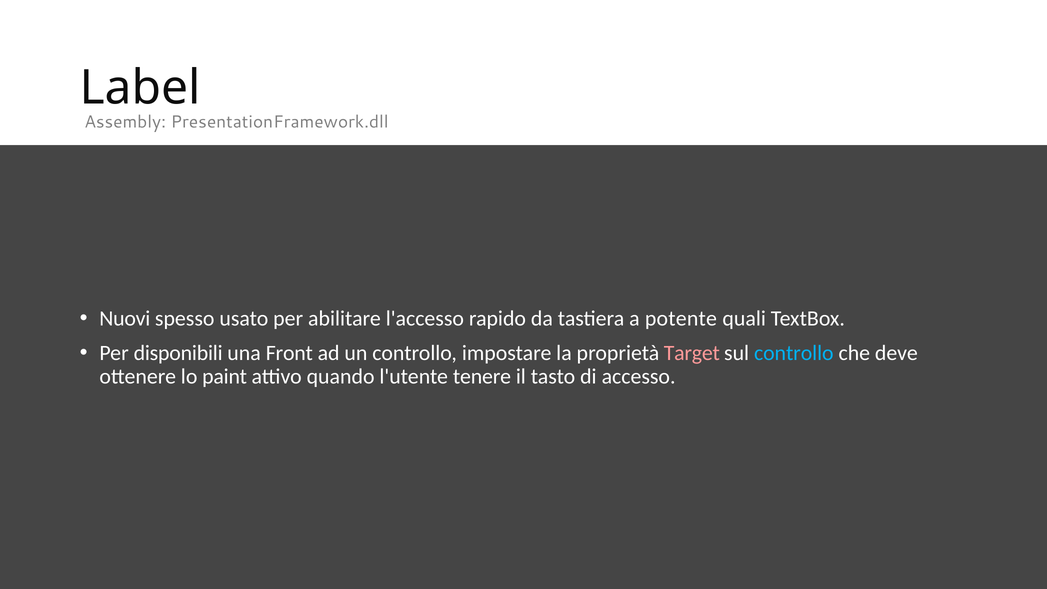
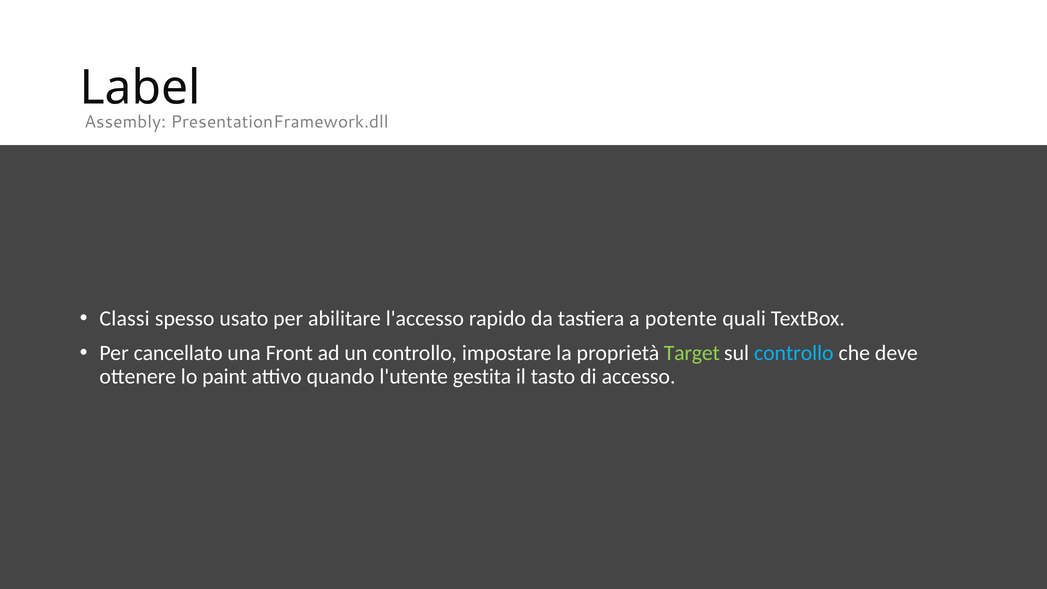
Nuovi: Nuovi -> Classi
disponibili: disponibili -> cancellato
Target colour: pink -> light green
tenere: tenere -> gestita
